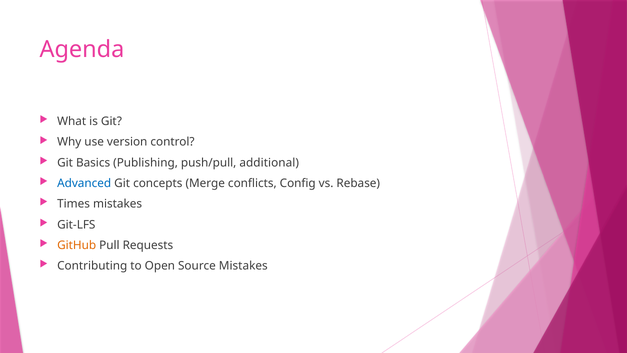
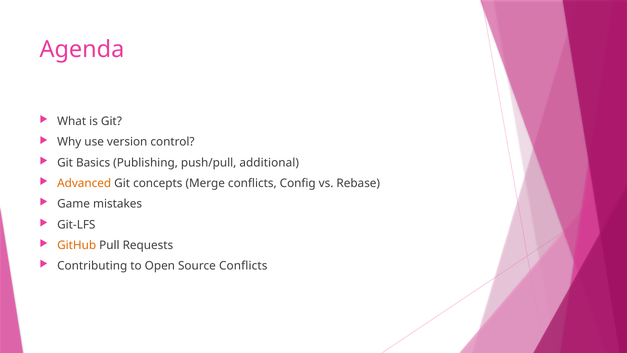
Advanced colour: blue -> orange
Times: Times -> Game
Source Mistakes: Mistakes -> Conflicts
